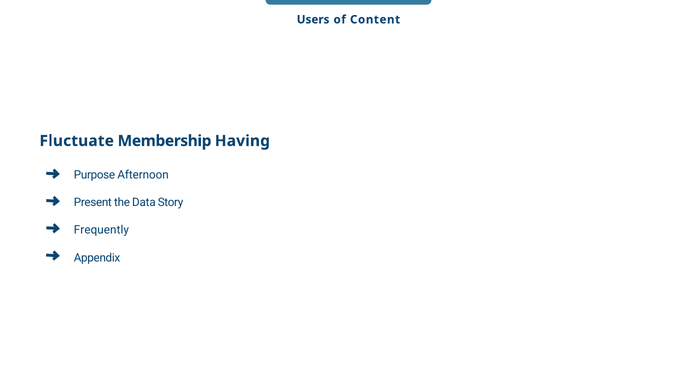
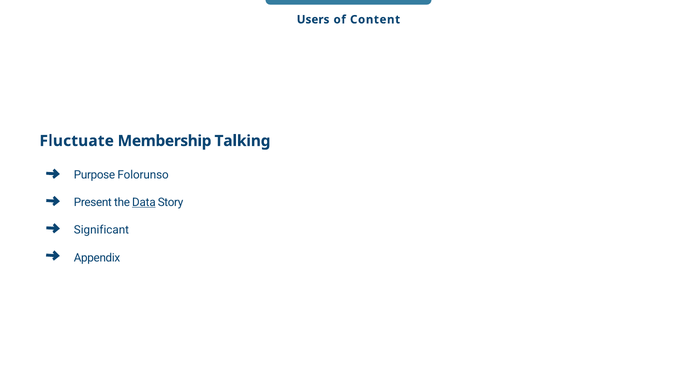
Having: Having -> Talking
Afternoon: Afternoon -> Folorunso
Data underline: none -> present
Frequently: Frequently -> Significant
